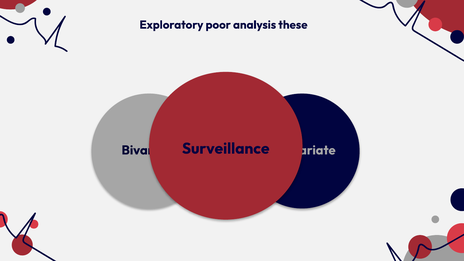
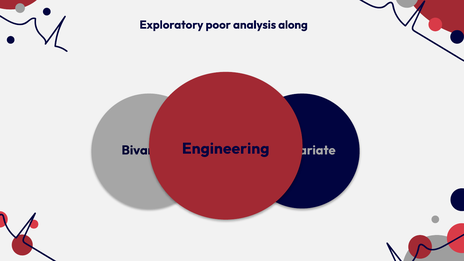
these: these -> along
Surveillance: Surveillance -> Engineering
